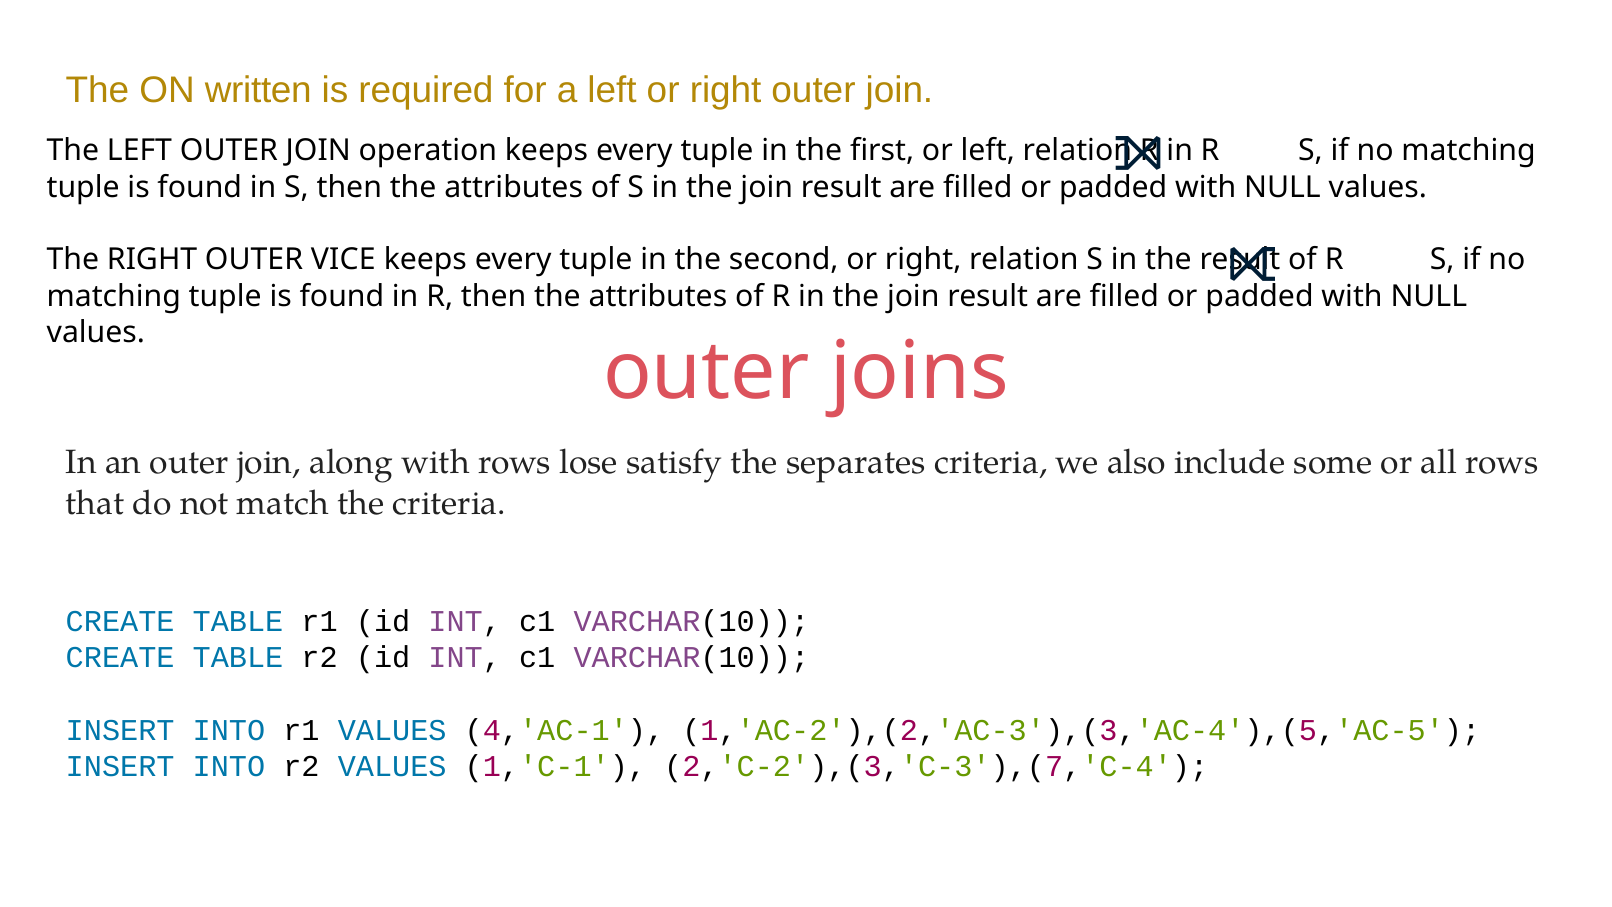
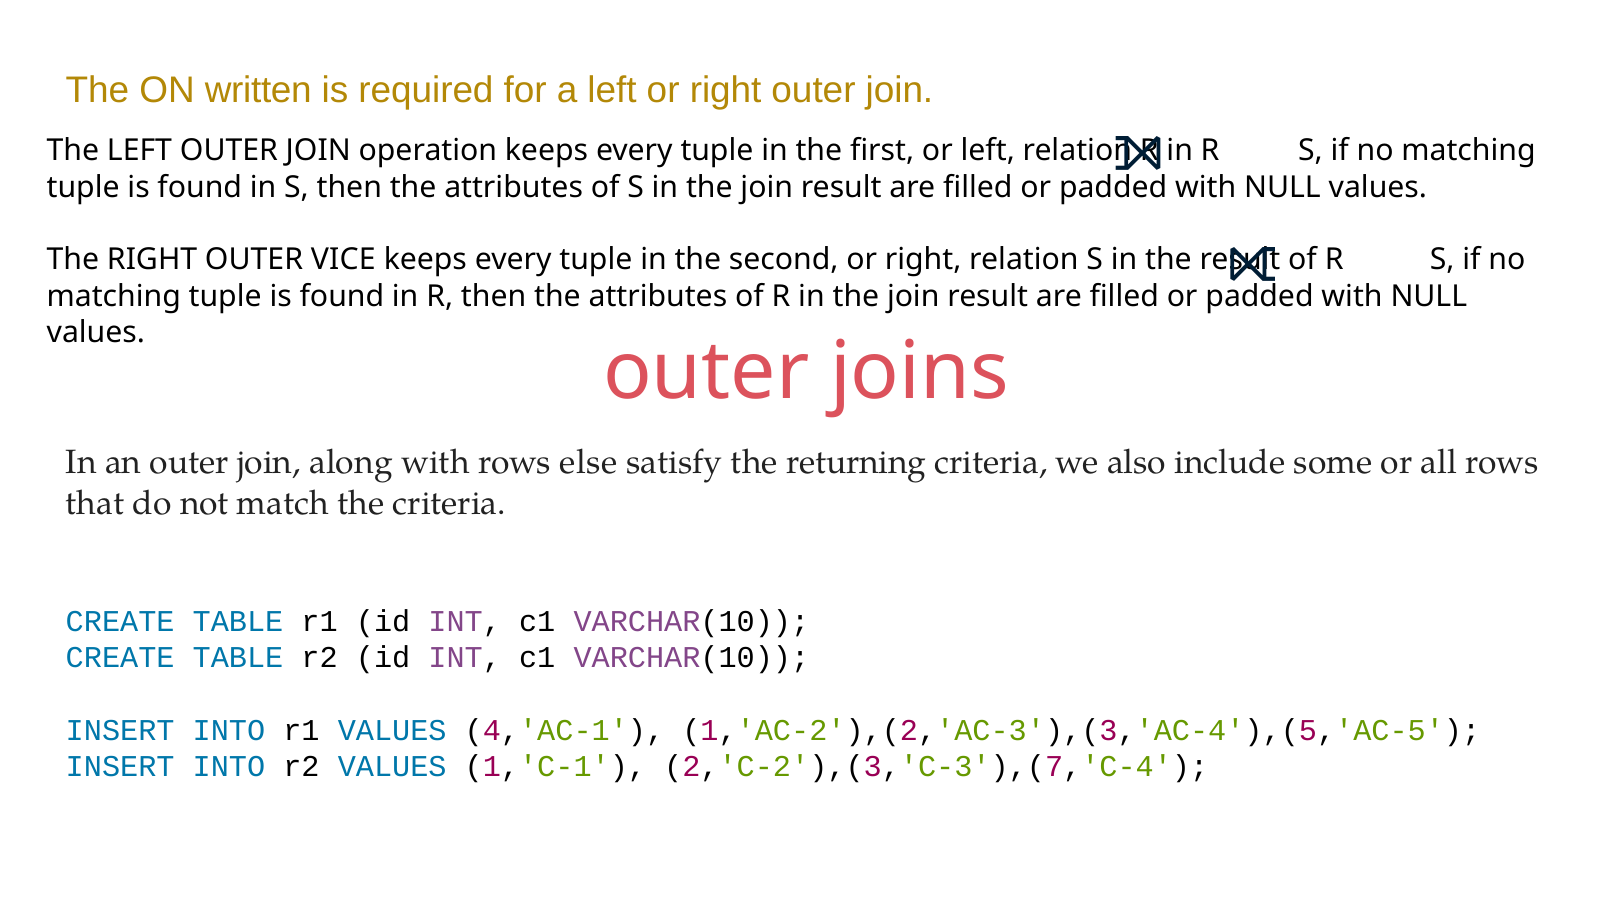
lose: lose -> else
separates: separates -> returning
